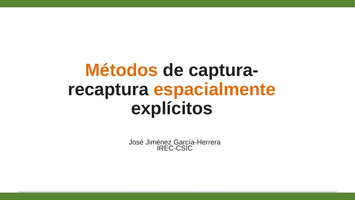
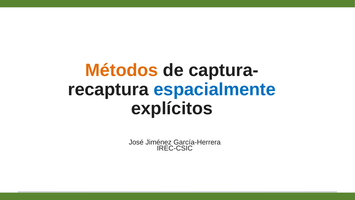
espacialmente colour: orange -> blue
